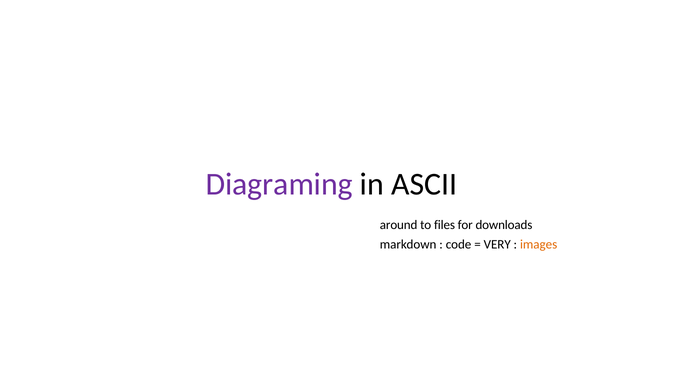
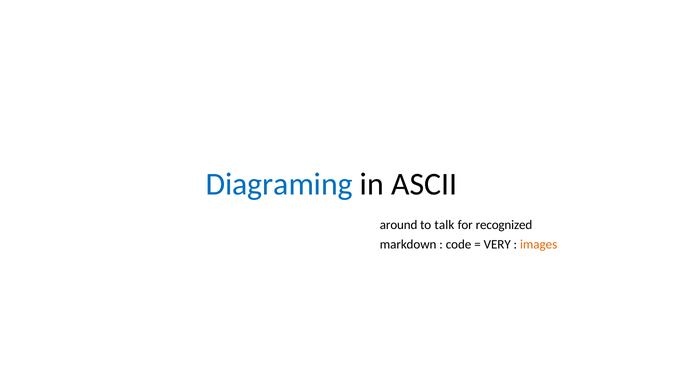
Diagraming colour: purple -> blue
files: files -> talk
downloads: downloads -> recognized
